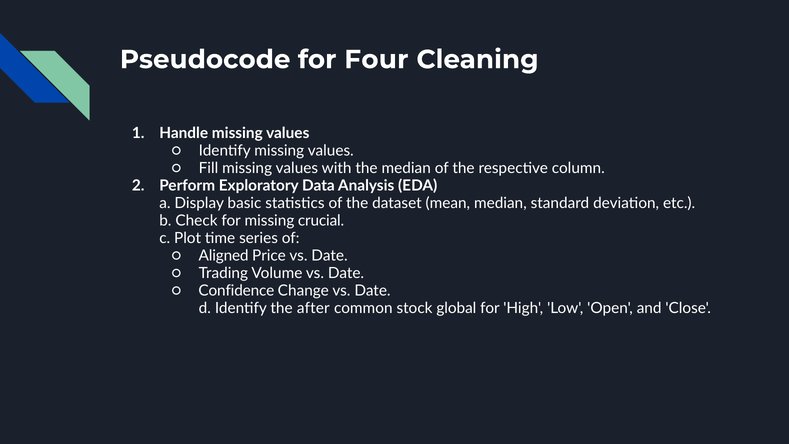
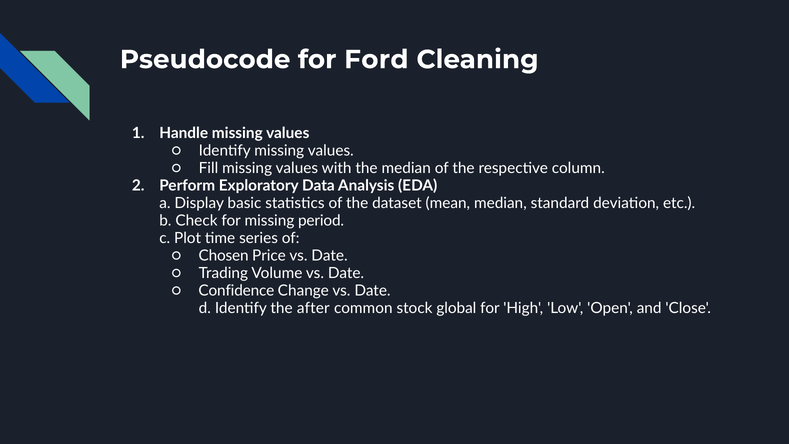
Four: Four -> Ford
crucial: crucial -> period
Aligned: Aligned -> Chosen
